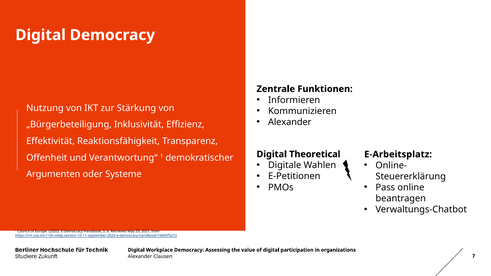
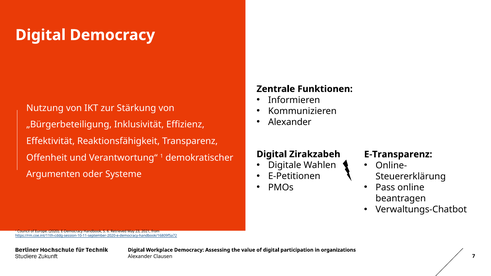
Theoretical: Theoretical -> Zirakzabeh
E-Arbeitsplatz: E-Arbeitsplatz -> E-Transparenz
